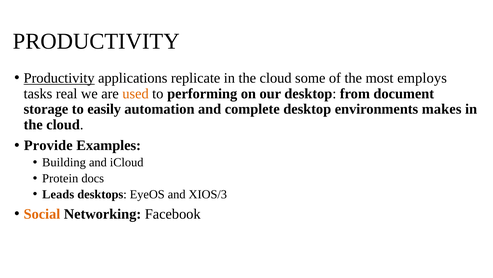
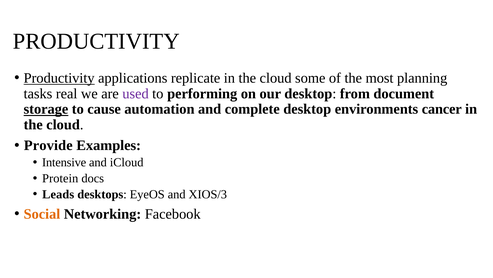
employs: employs -> planning
used colour: orange -> purple
storage underline: none -> present
easily: easily -> cause
makes: makes -> cancer
Building: Building -> Intensive
